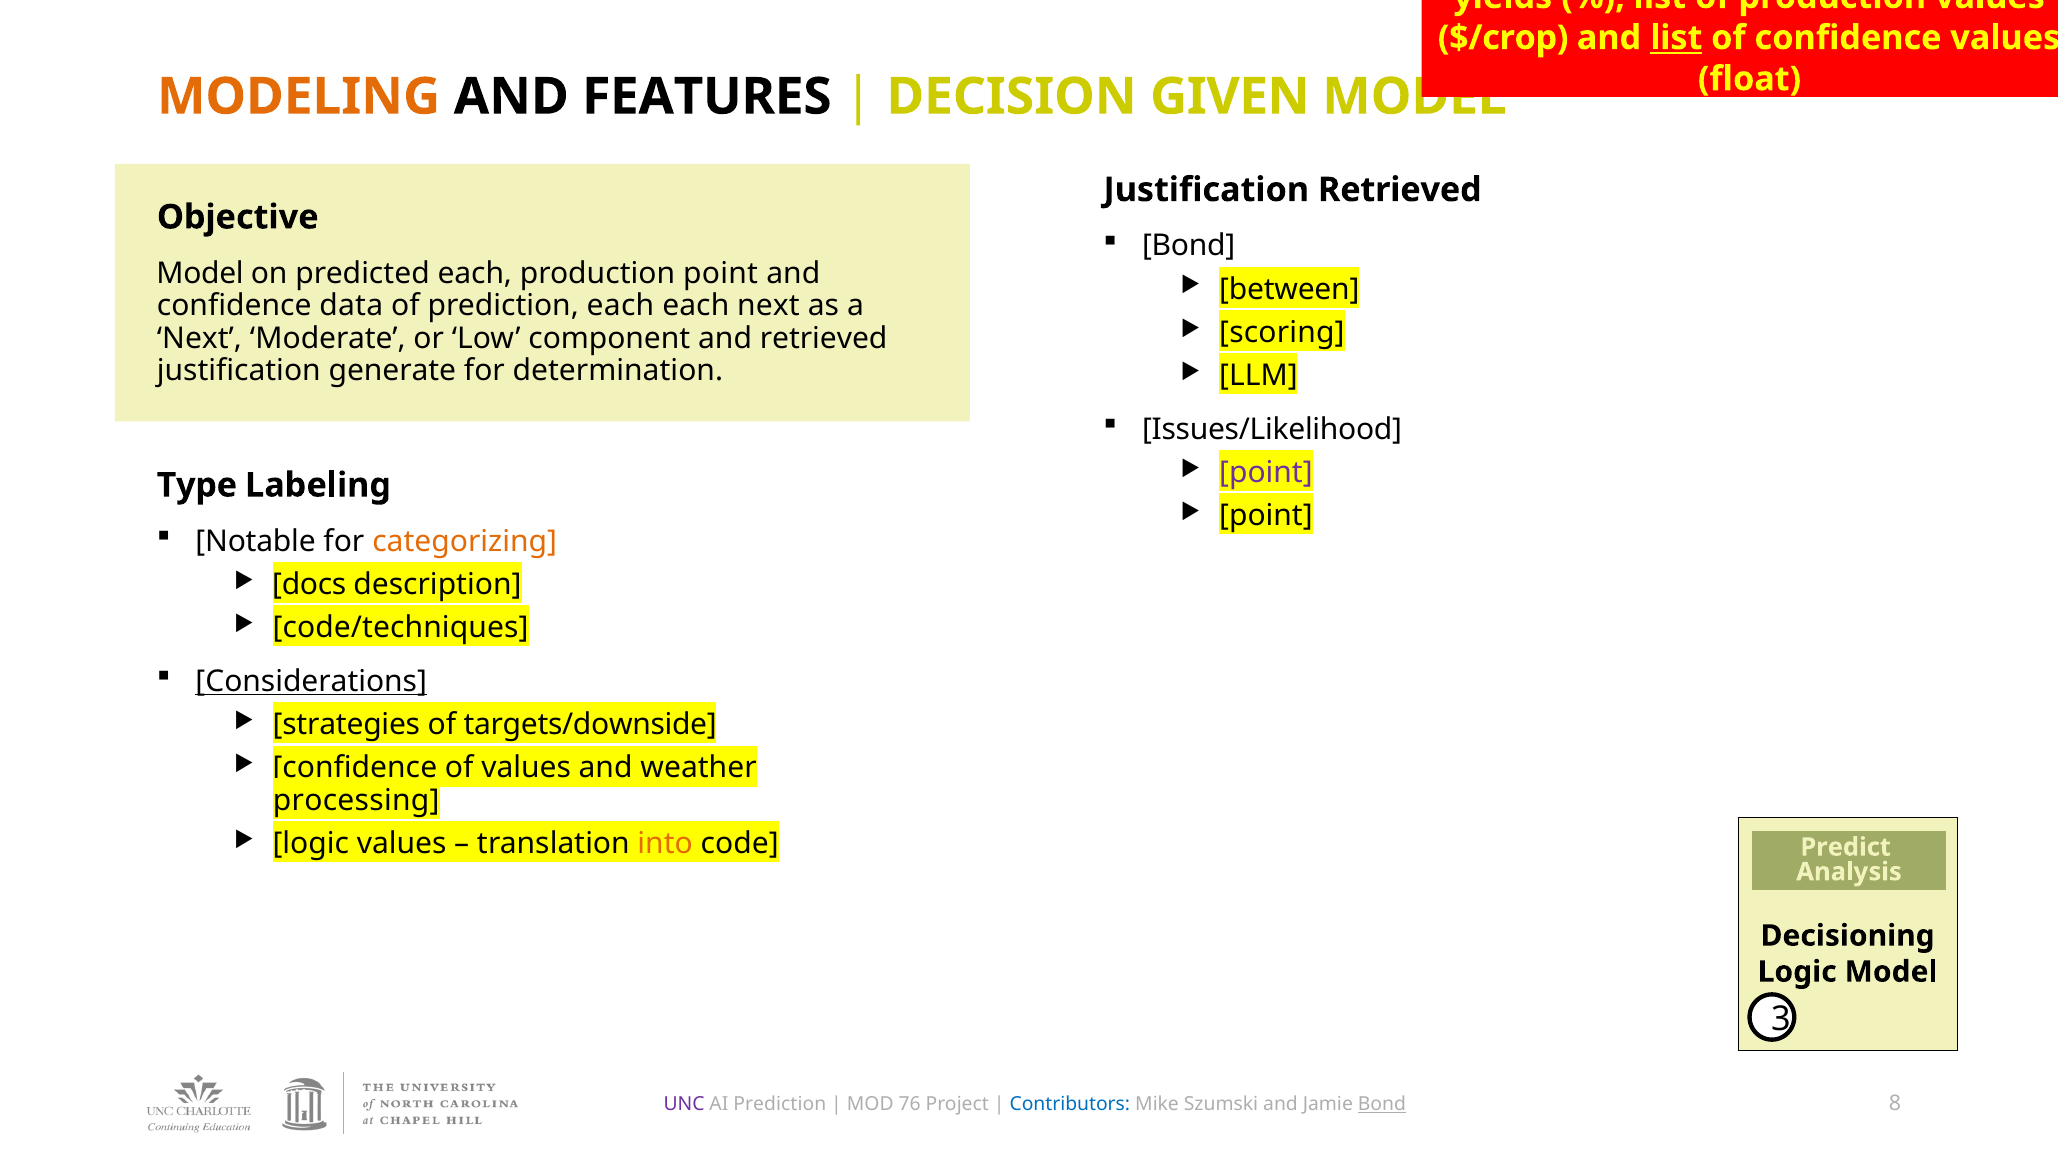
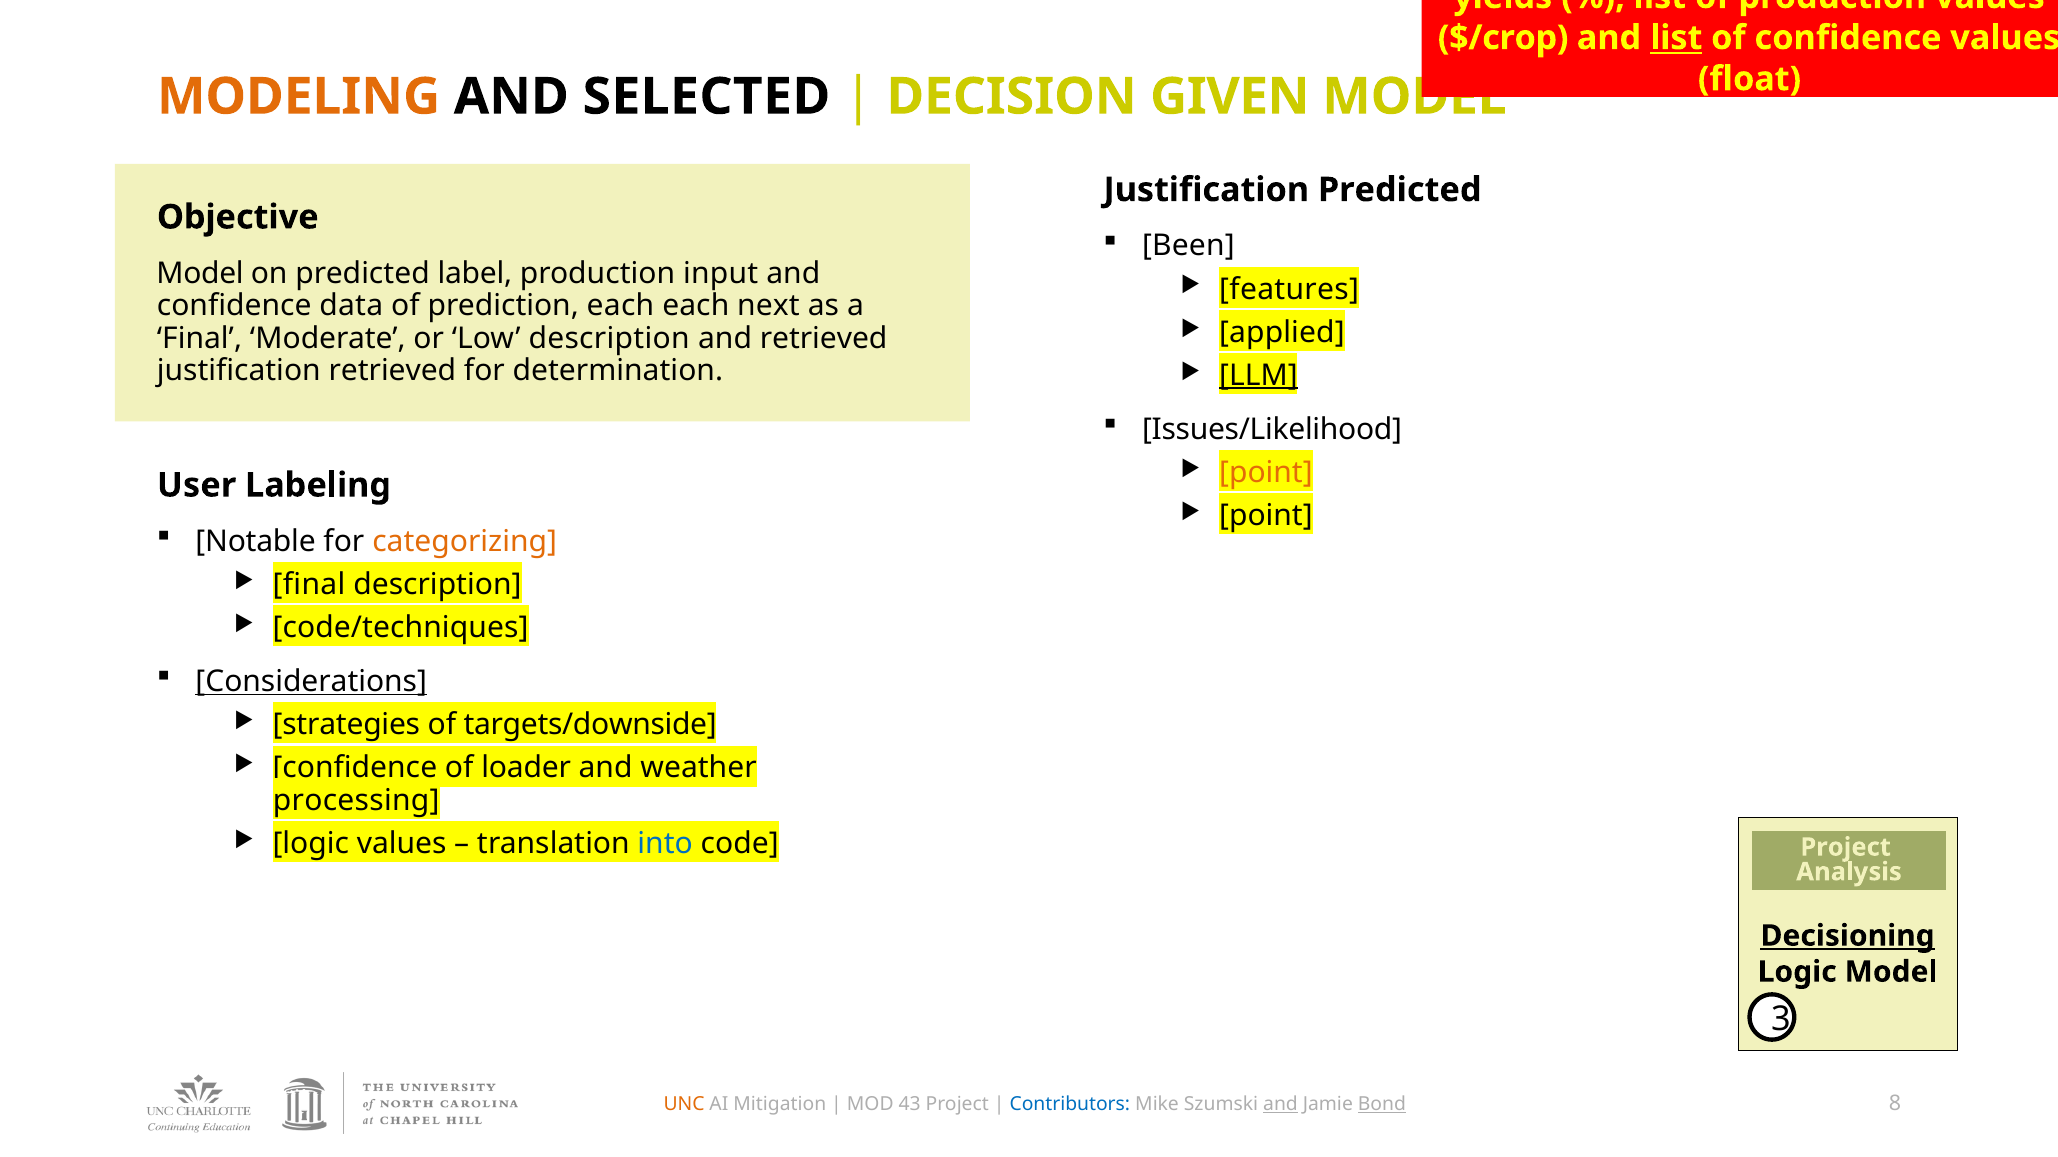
FEATURES: FEATURES -> SELECTED
Justification Retrieved: Retrieved -> Predicted
Bond at (1189, 246): Bond -> Been
predicted each: each -> label
production point: point -> input
between: between -> features
scoring: scoring -> applied
Next at (199, 338): Next -> Final
Low component: component -> description
justification generate: generate -> retrieved
LLM underline: none -> present
point at (1266, 473) colour: purple -> orange
Type: Type -> User
docs at (309, 585): docs -> final
of values: values -> loader
into colour: orange -> blue
Predict at (1846, 848): Predict -> Project
Decisioning underline: none -> present
UNC colour: purple -> orange
AI Prediction: Prediction -> Mitigation
76: 76 -> 43
and at (1281, 1105) underline: none -> present
